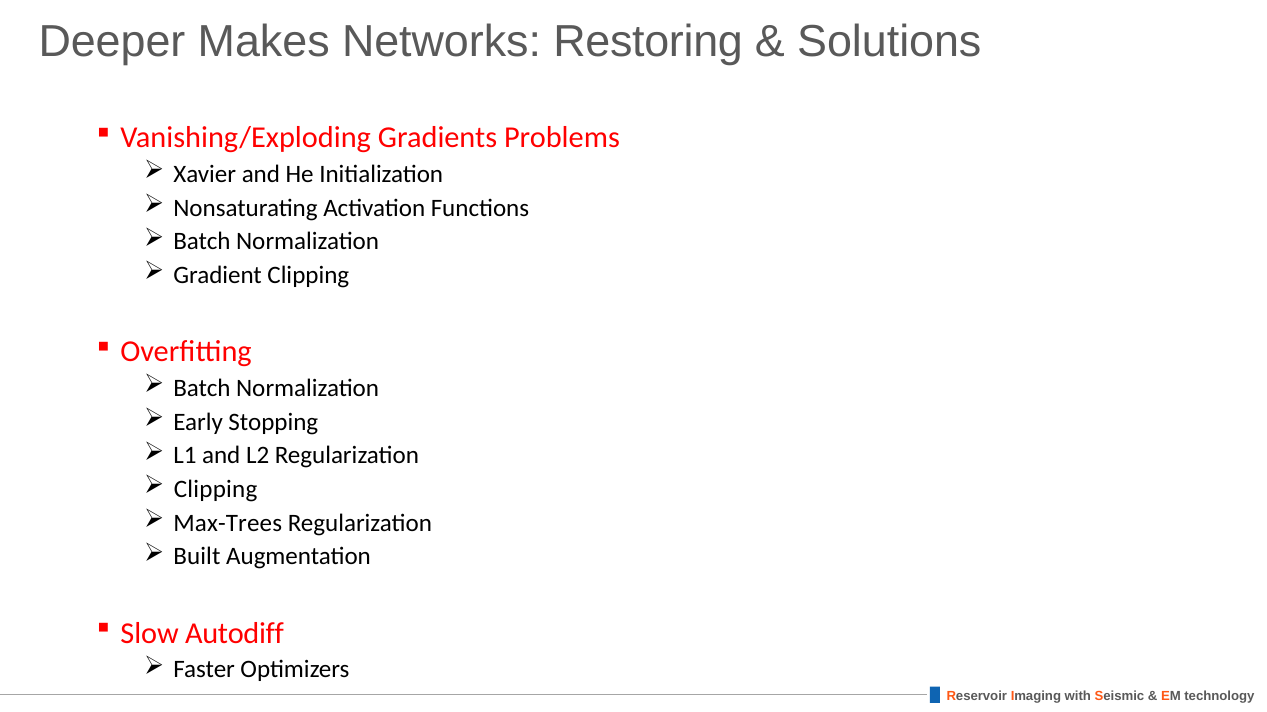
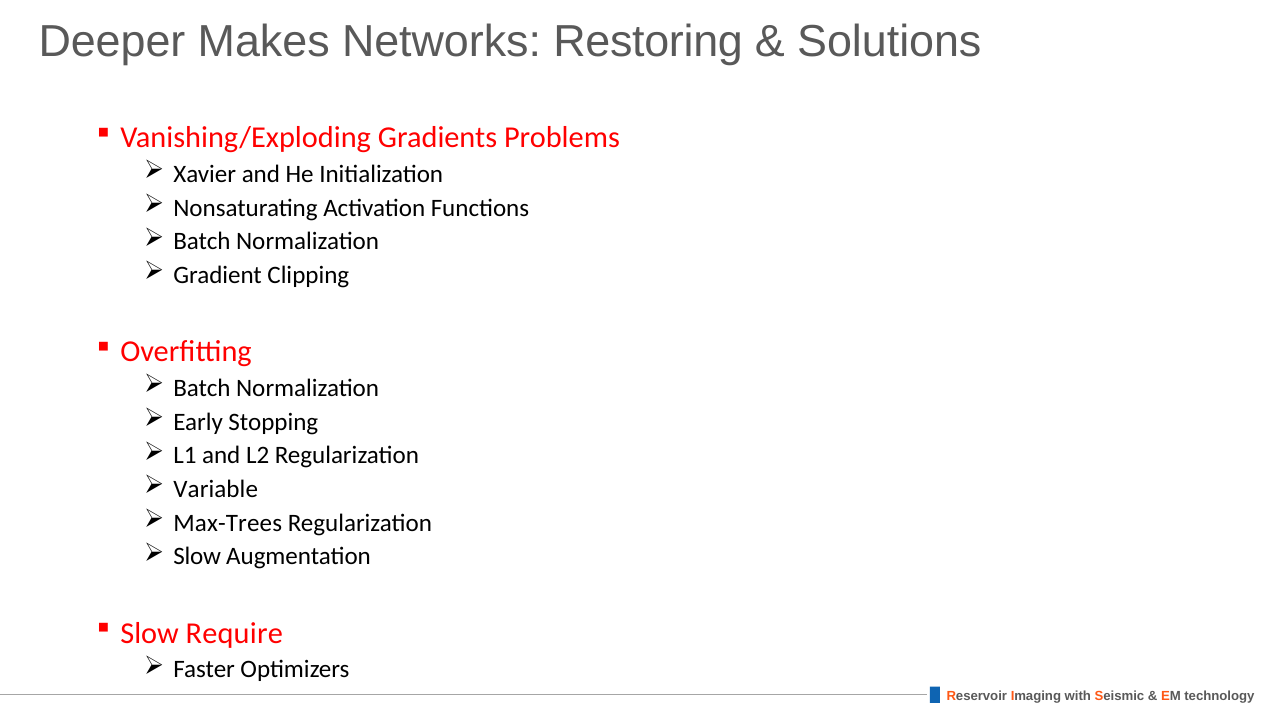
Clipping at (216, 490): Clipping -> Variable
Built at (197, 557): Built -> Slow
Autodiff: Autodiff -> Require
